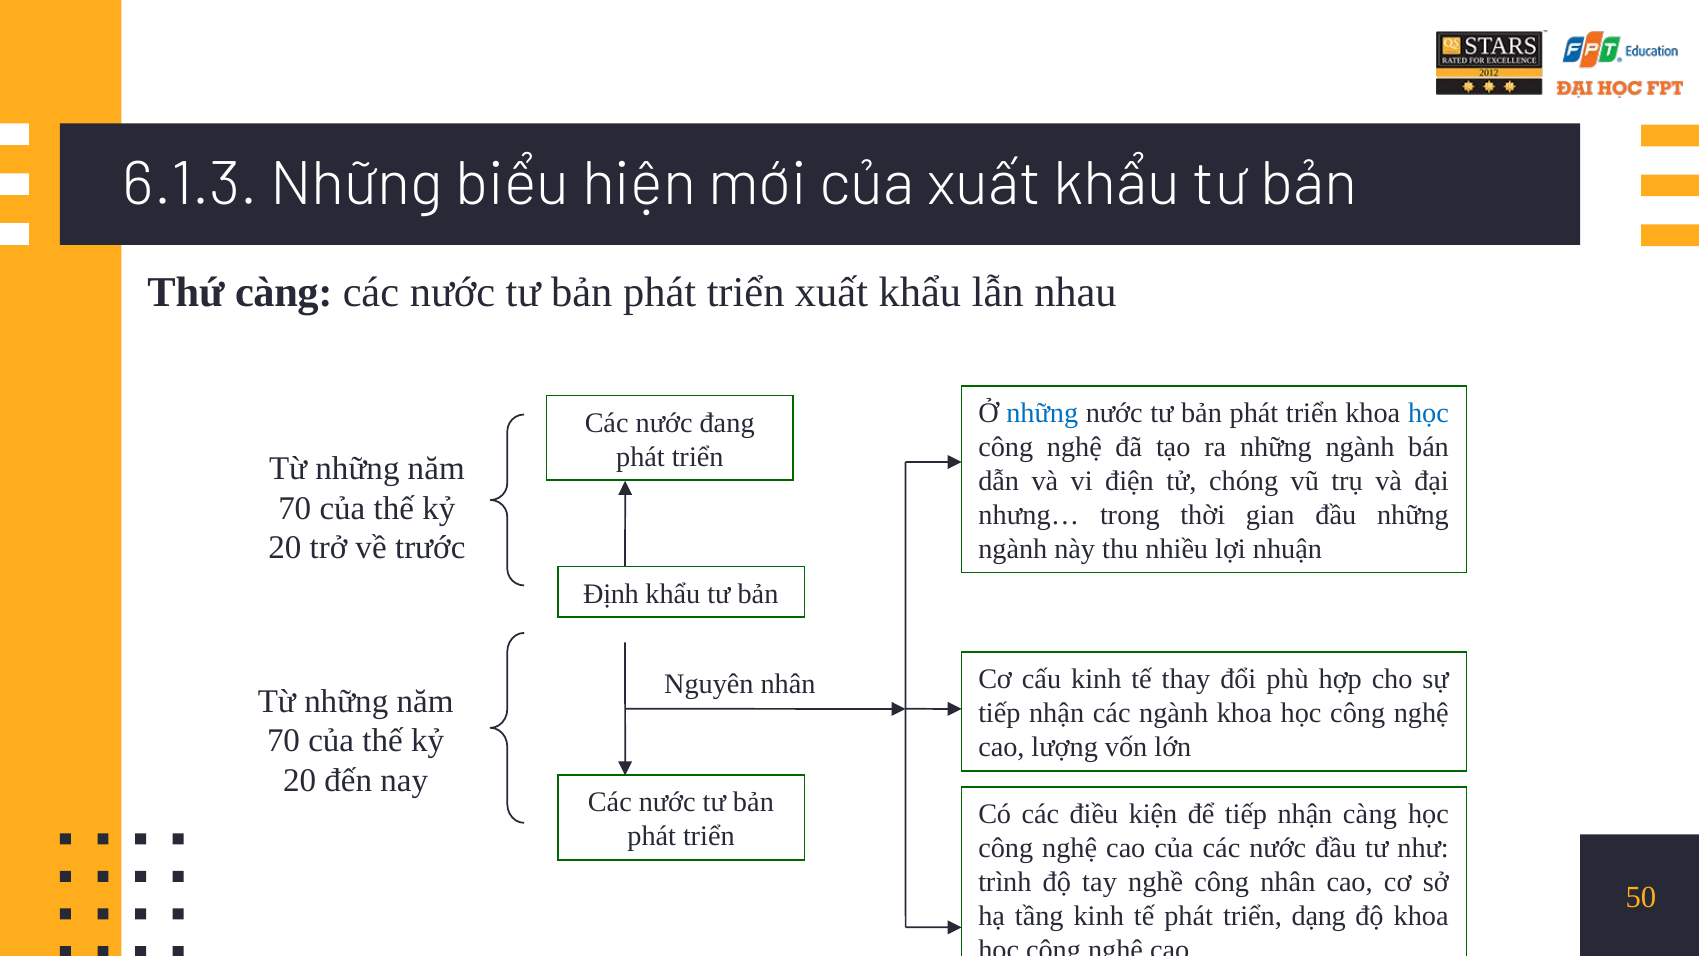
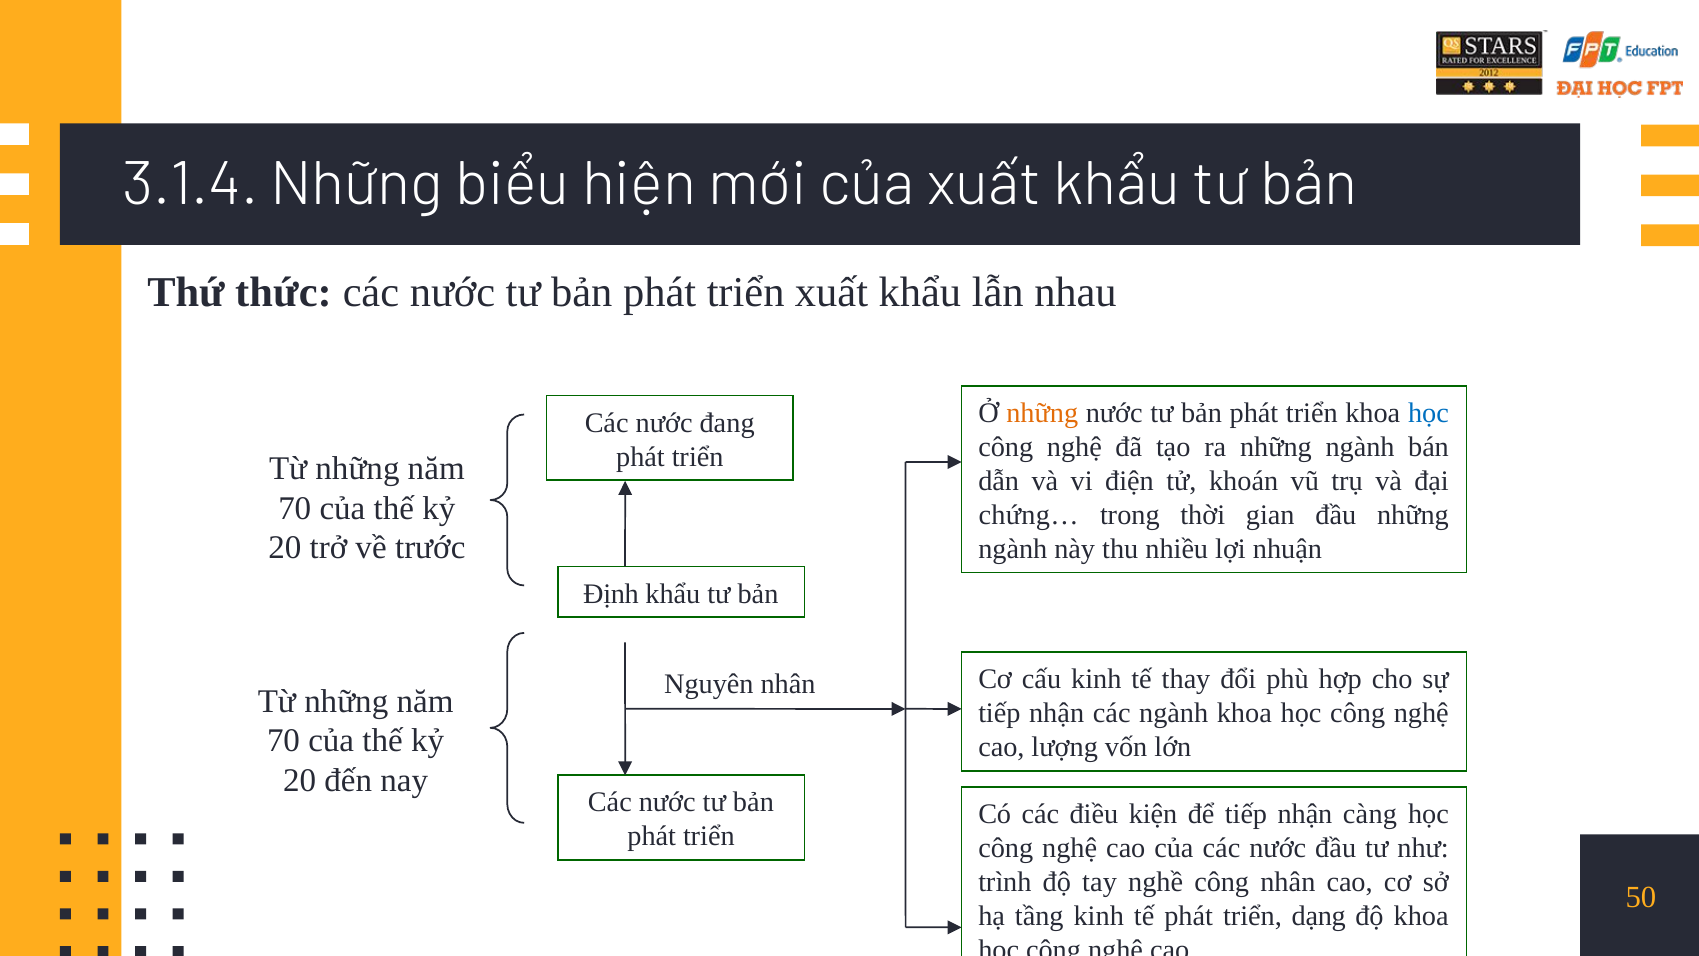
6.1.3: 6.1.3 -> 3.1.4
Thứ càng: càng -> thức
những at (1042, 413) colour: blue -> orange
chóng: chóng -> khoán
nhưng…: nhưng… -> chứng…
